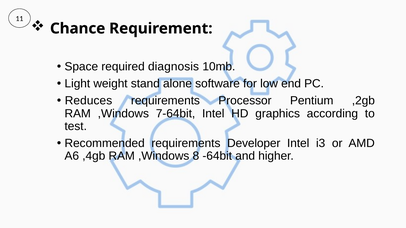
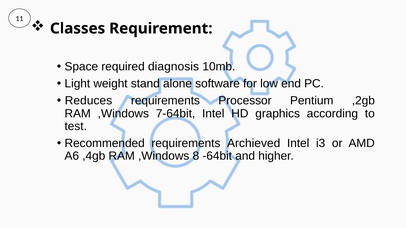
Chance: Chance -> Classes
Developer: Developer -> Archieved
